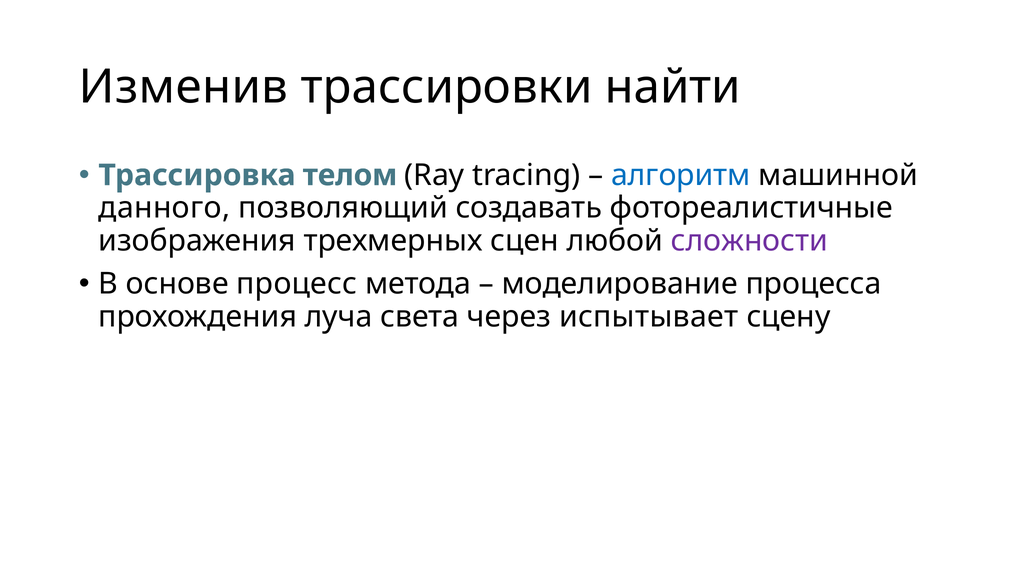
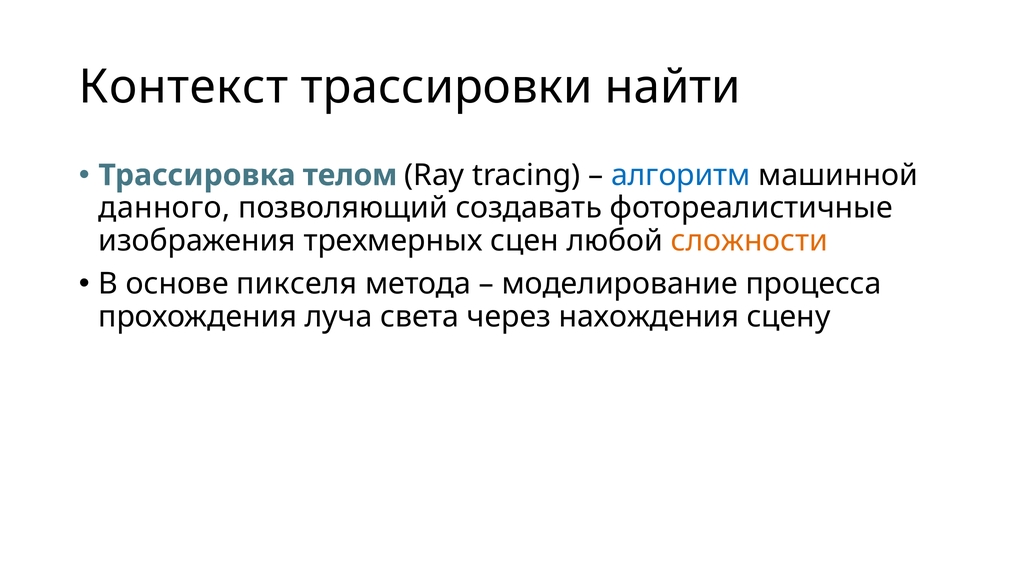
Изменив: Изменив -> Контекст
сложности colour: purple -> orange
процесс: процесс -> пикселя
испытывает: испытывает -> нахождения
